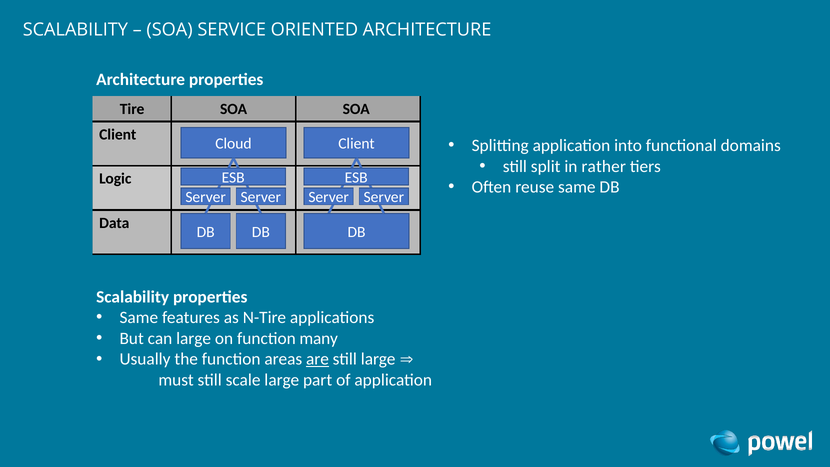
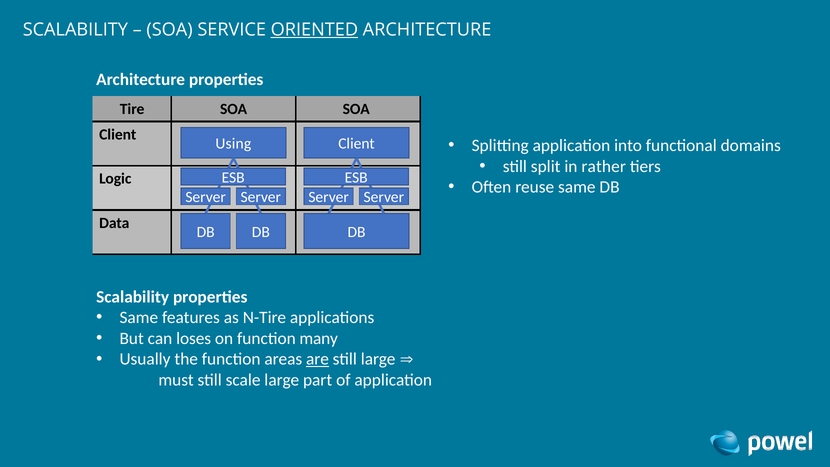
ORIENTED underline: none -> present
Cloud: Cloud -> Using
can large: large -> loses
